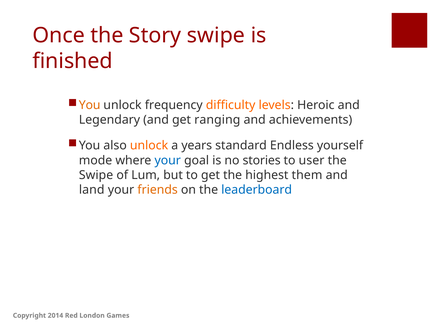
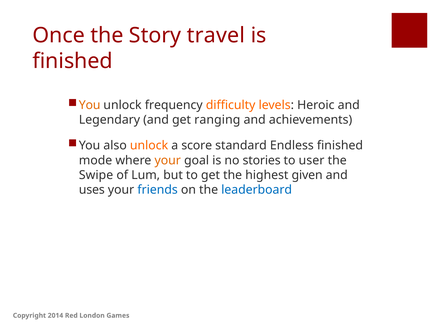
Story swipe: swipe -> travel
years: years -> score
Endless yourself: yourself -> finished
your at (168, 160) colour: blue -> orange
them: them -> given
land: land -> uses
friends colour: orange -> blue
